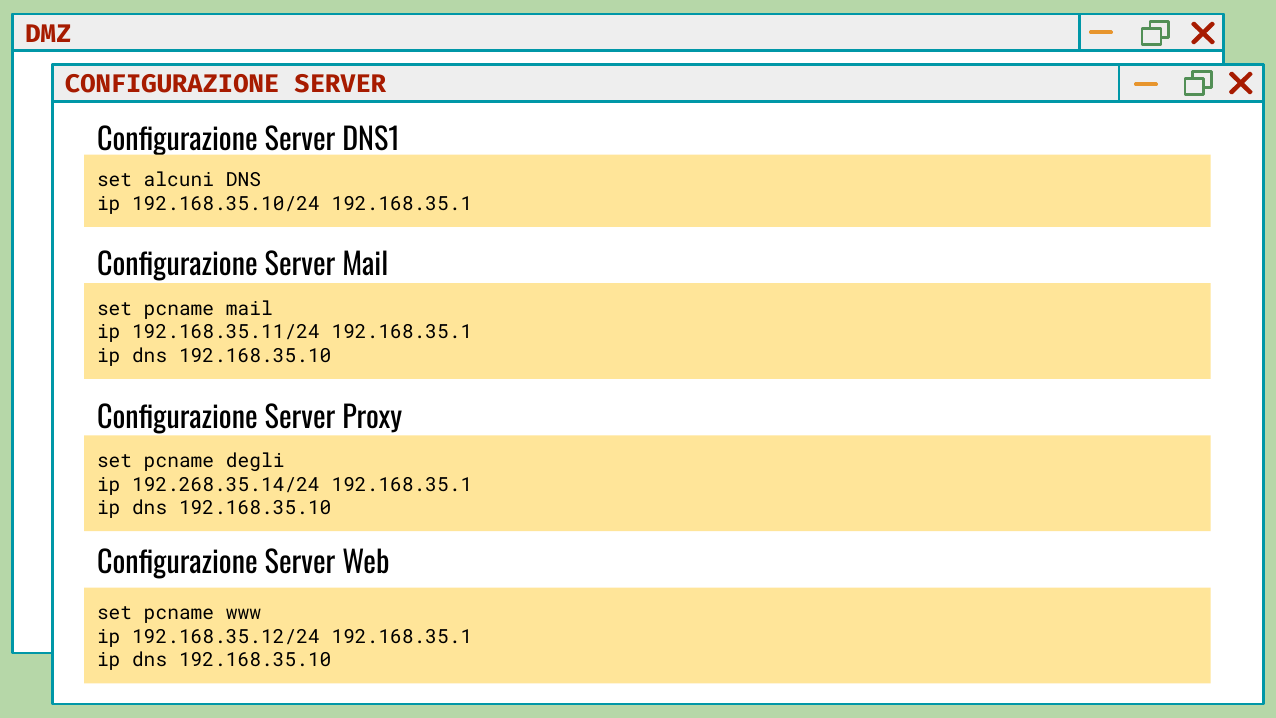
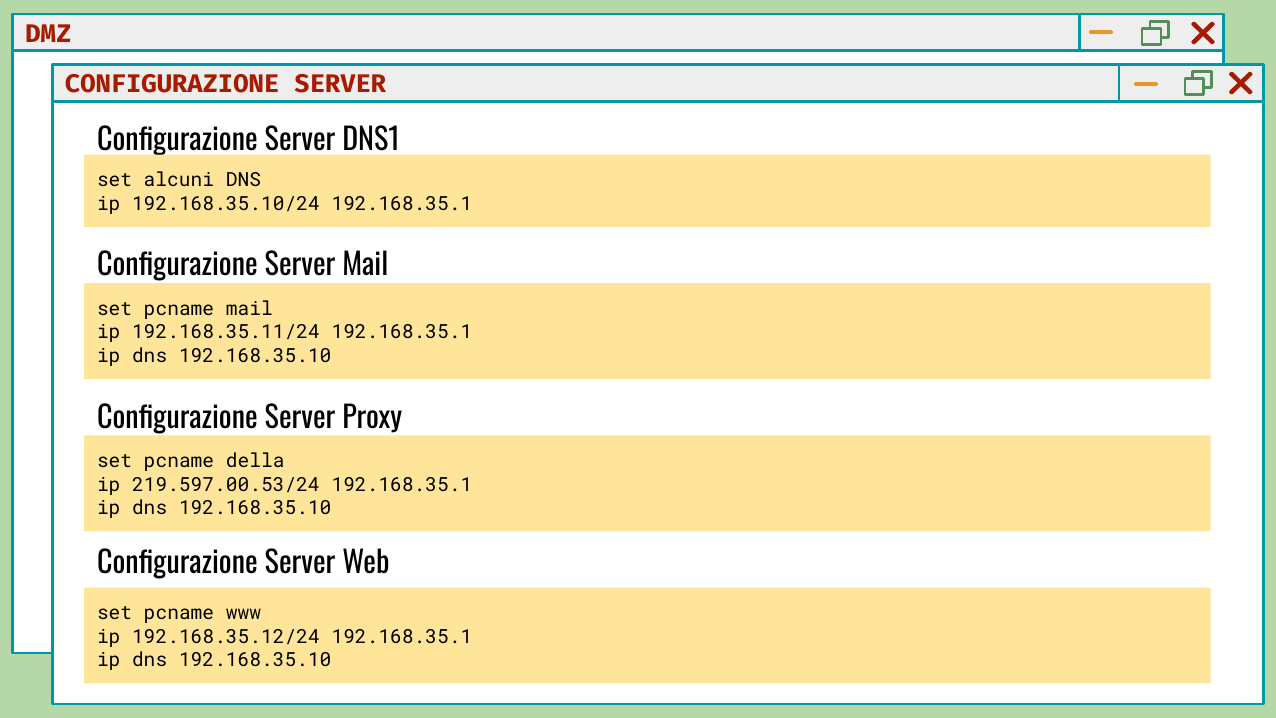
degli: degli -> della
192.268.35.14/24: 192.268.35.14/24 -> 219.597.00.53/24
